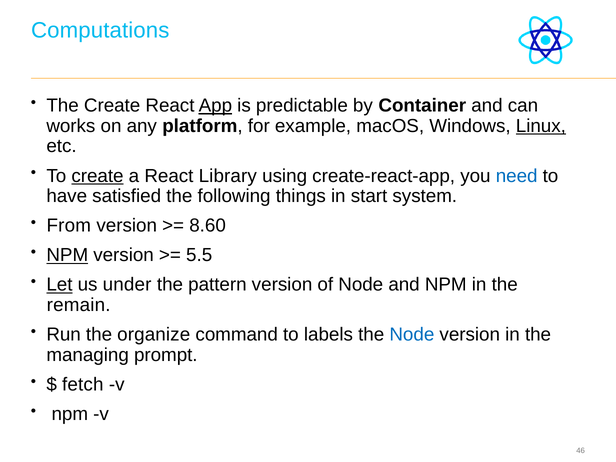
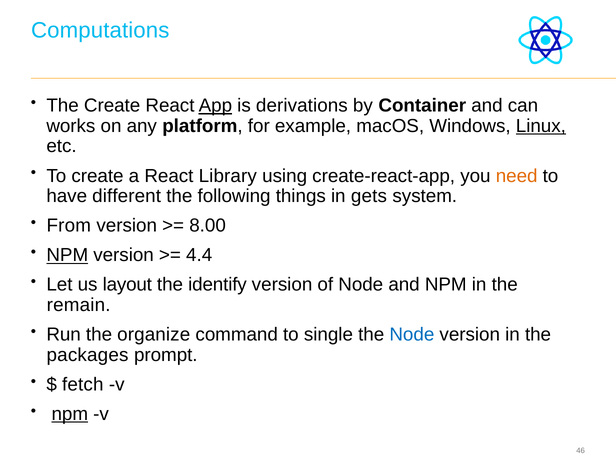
predictable: predictable -> derivations
create at (97, 176) underline: present -> none
need colour: blue -> orange
satisfied: satisfied -> different
start: start -> gets
8.60: 8.60 -> 8.00
5.5: 5.5 -> 4.4
Let underline: present -> none
under: under -> layout
pattern: pattern -> identify
labels: labels -> single
managing: managing -> packages
npm at (70, 414) underline: none -> present
